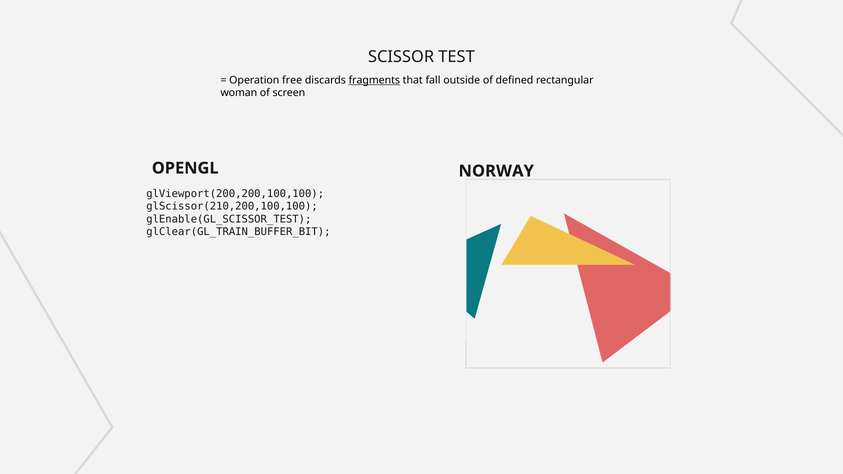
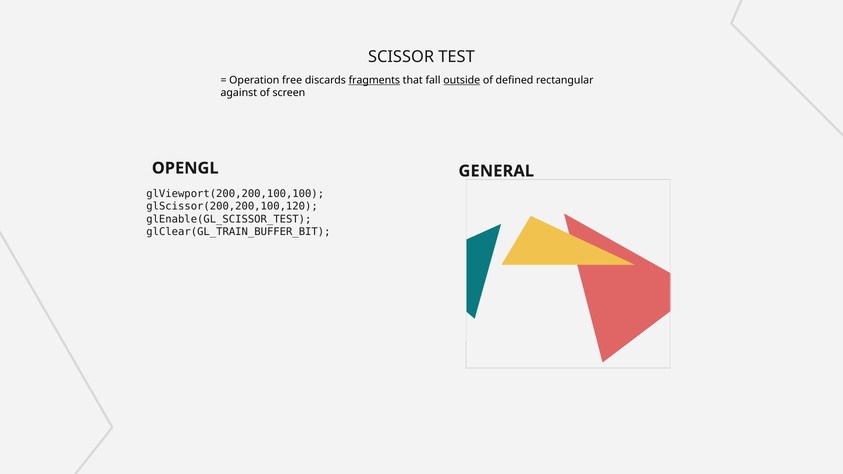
outside underline: none -> present
woman: woman -> against
NORWAY: NORWAY -> GENERAL
glScissor(210,200,100,100: glScissor(210,200,100,100 -> glScissor(200,200,100,120
